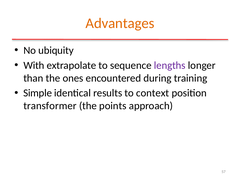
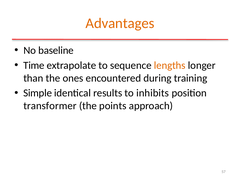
ubiquity: ubiquity -> baseline
With: With -> Time
lengths colour: purple -> orange
context: context -> inhibits
